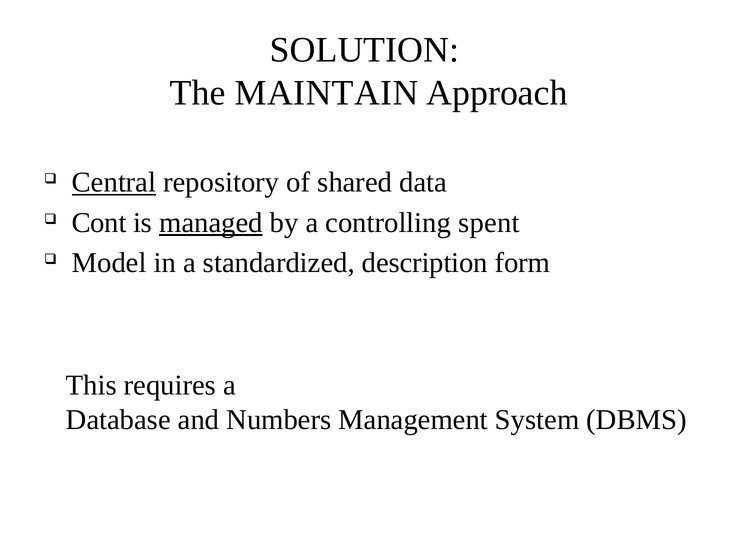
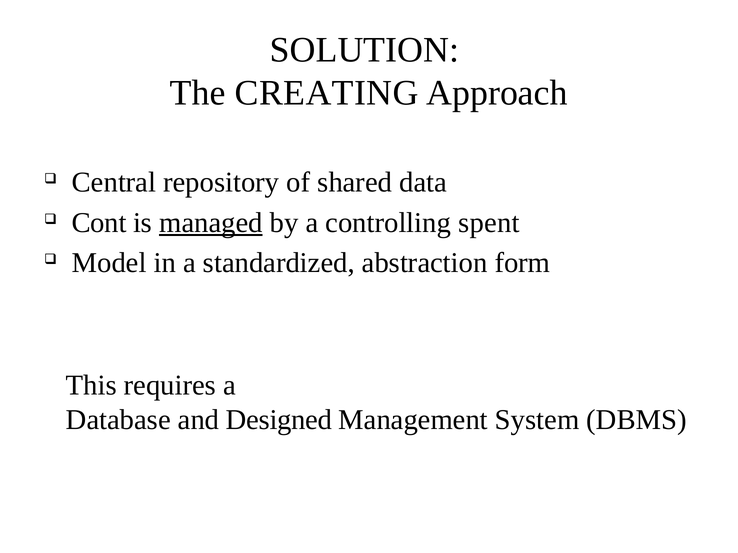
MAINTAIN: MAINTAIN -> CREATING
Central underline: present -> none
description: description -> abstraction
Numbers: Numbers -> Designed
